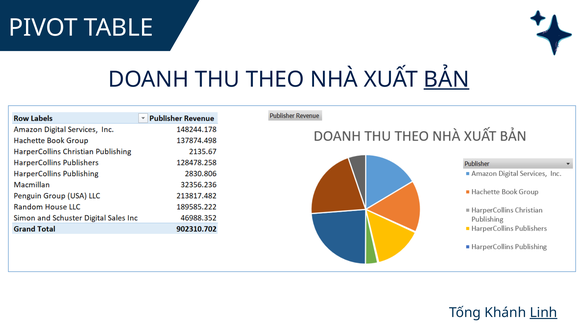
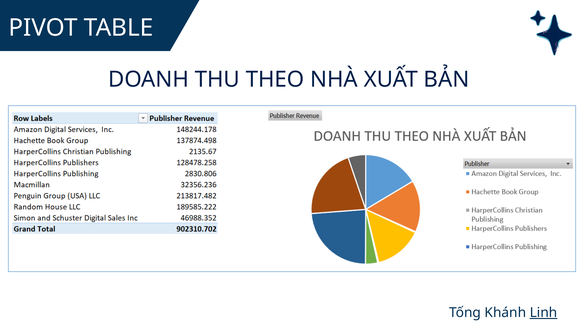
BẢN underline: present -> none
